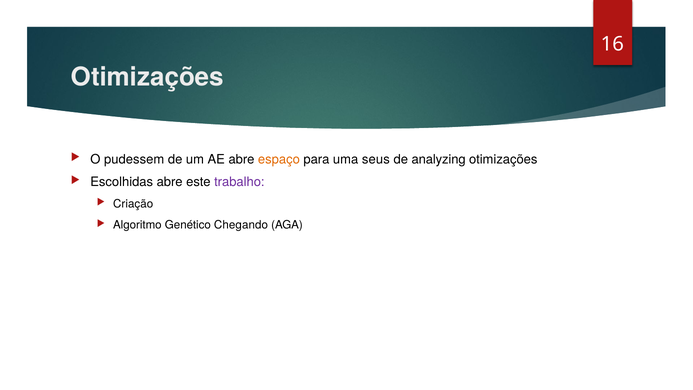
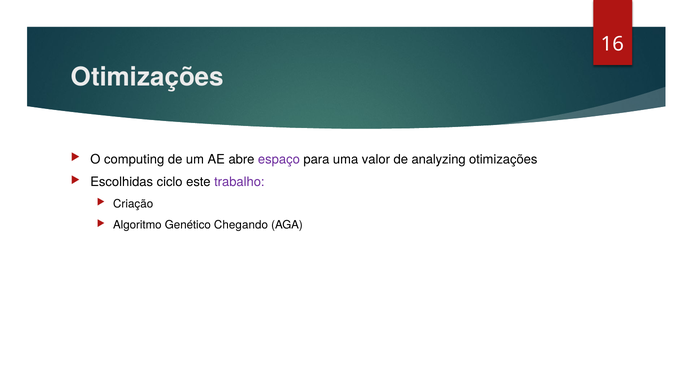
pudessem: pudessem -> computing
espaço colour: orange -> purple
seus: seus -> valor
Escolhidas abre: abre -> ciclo
